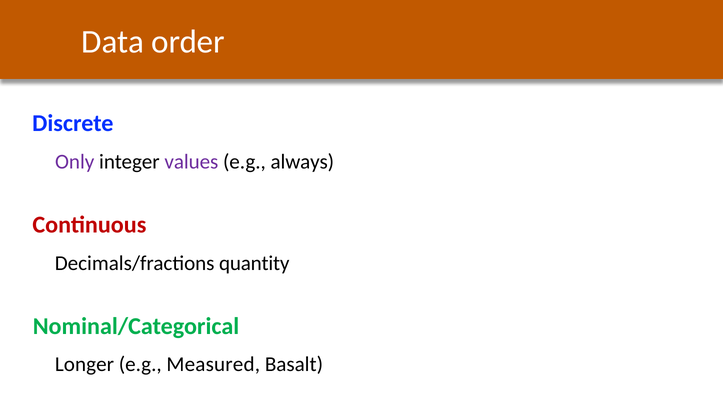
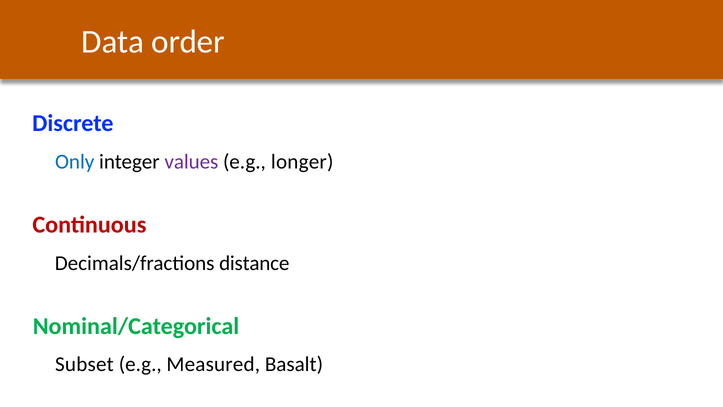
Only colour: purple -> blue
always: always -> longer
quantity: quantity -> distance
Longer: Longer -> Subset
